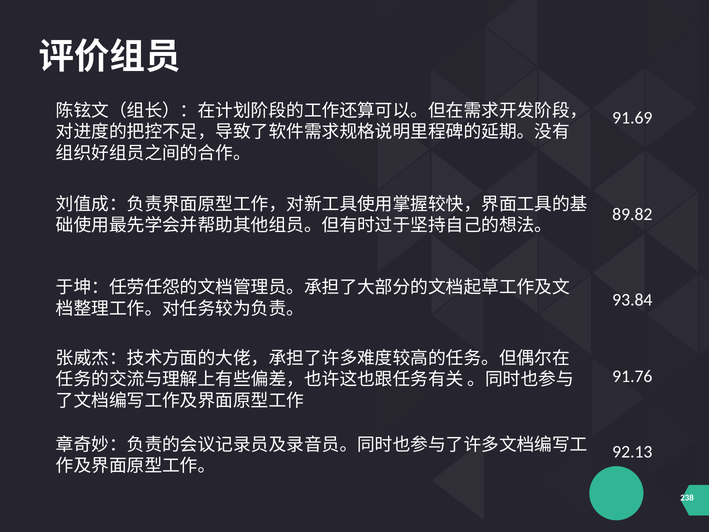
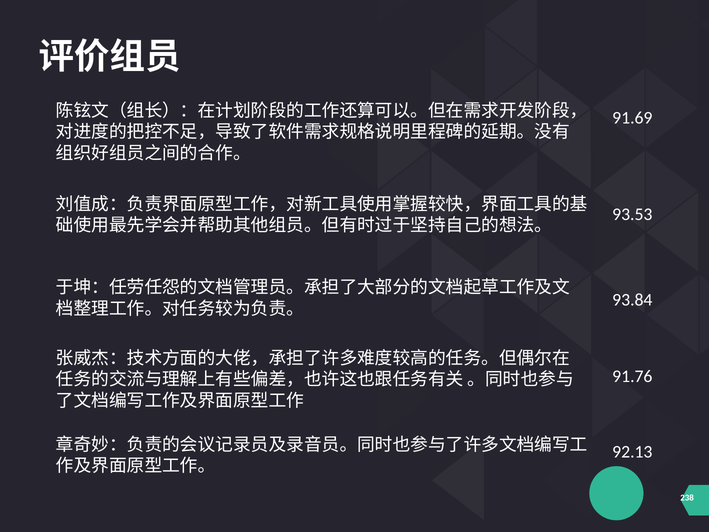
89.82: 89.82 -> 93.53
